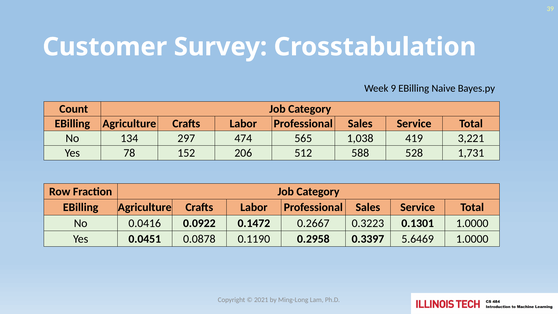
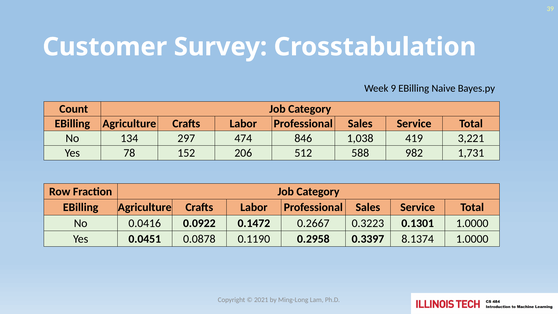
565: 565 -> 846
528: 528 -> 982
5.6469: 5.6469 -> 8.1374
